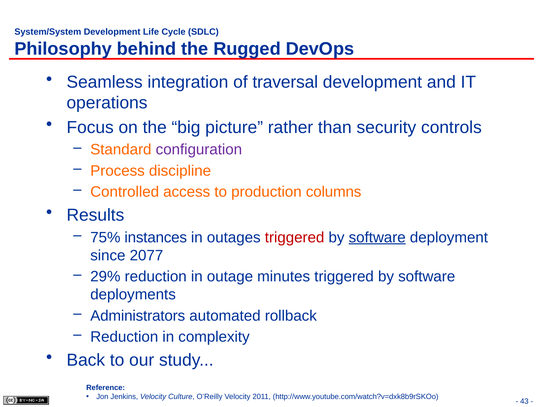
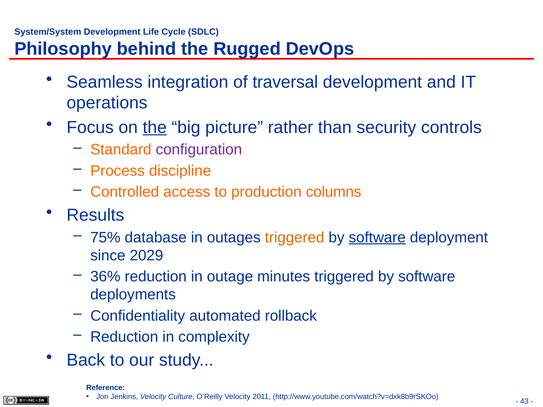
the at (155, 127) underline: none -> present
instances: instances -> database
triggered at (295, 238) colour: red -> orange
2077: 2077 -> 2029
29%: 29% -> 36%
Administrators: Administrators -> Confidentiality
